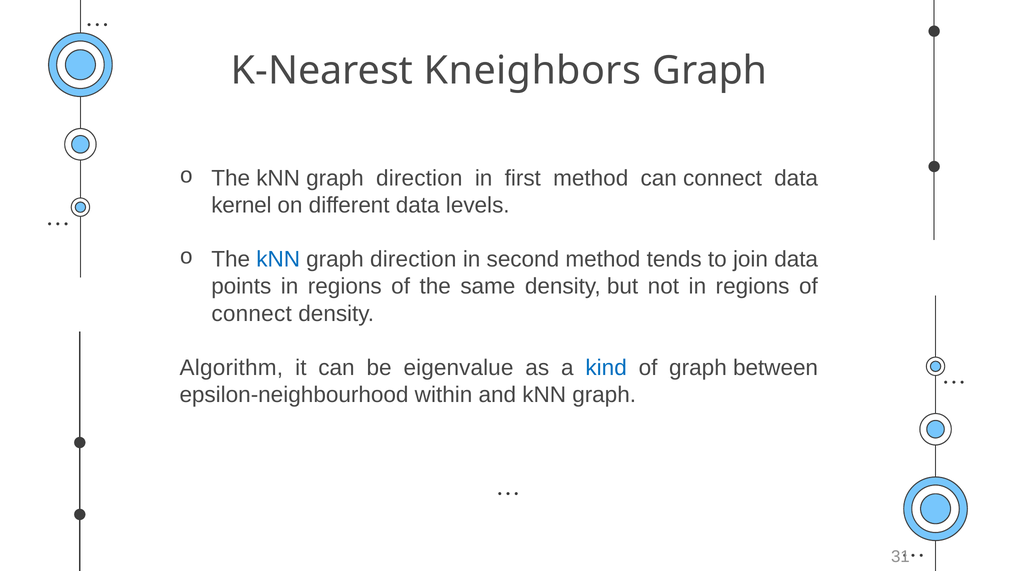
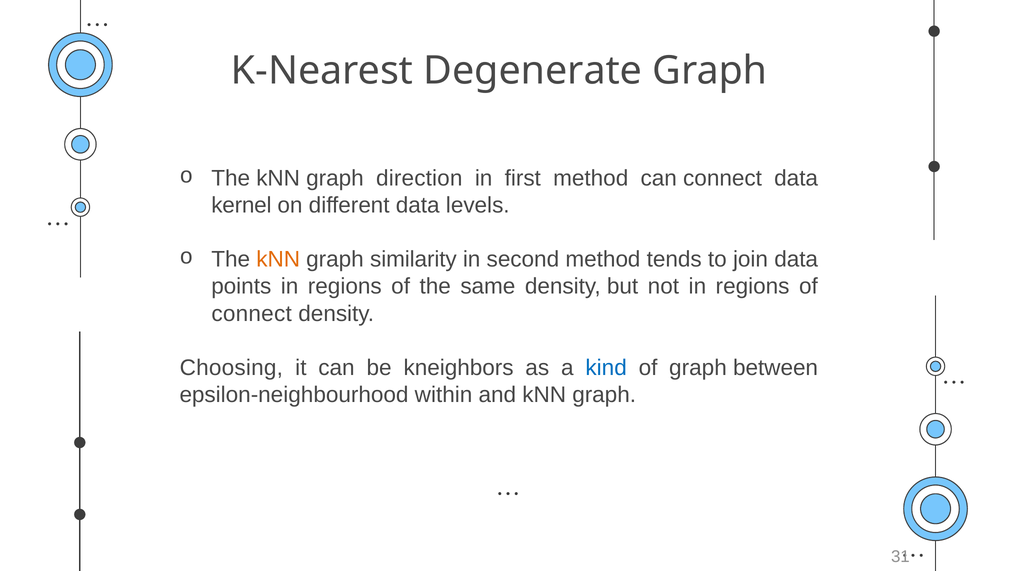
Kneighbors: Kneighbors -> Degenerate
kNN at (278, 260) colour: blue -> orange
direction at (413, 260): direction -> similarity
Algorithm: Algorithm -> Choosing
eigenvalue: eigenvalue -> kneighbors
